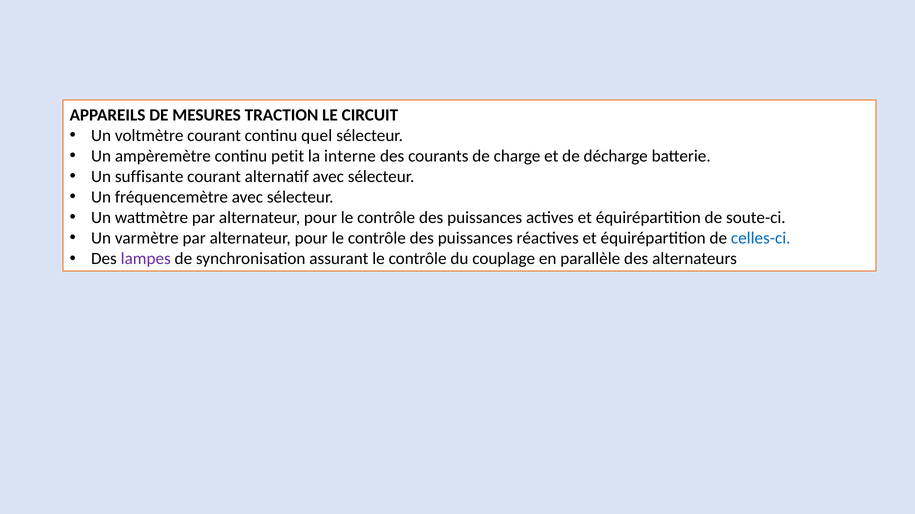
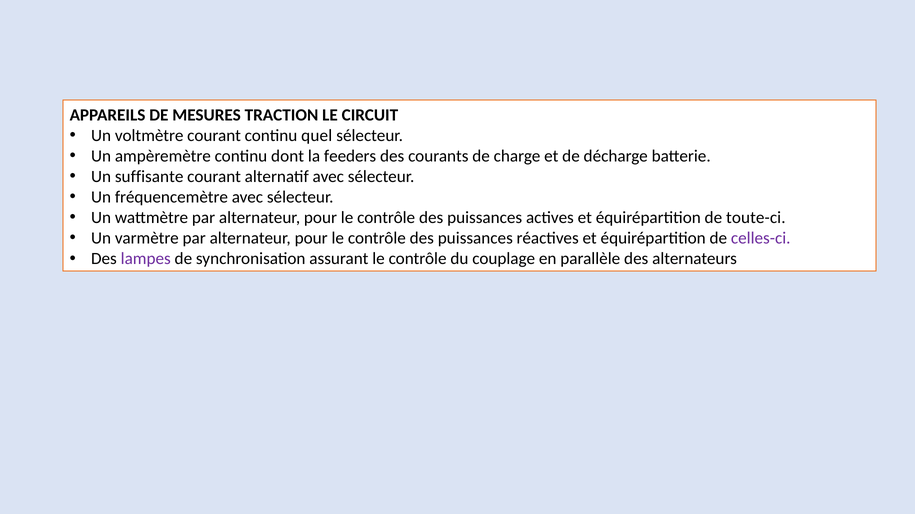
petit: petit -> dont
interne: interne -> feeders
soute-ci: soute-ci -> toute-ci
celles-ci colour: blue -> purple
